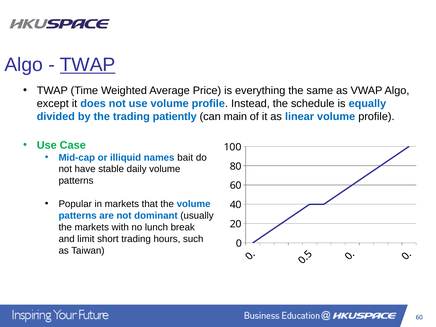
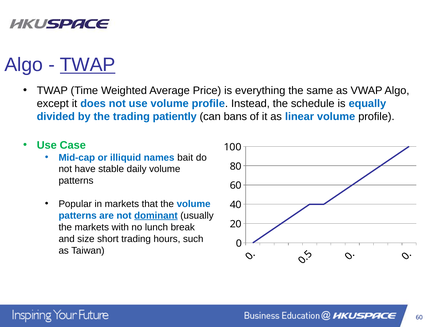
main: main -> bans
dominant underline: none -> present
limit: limit -> size
